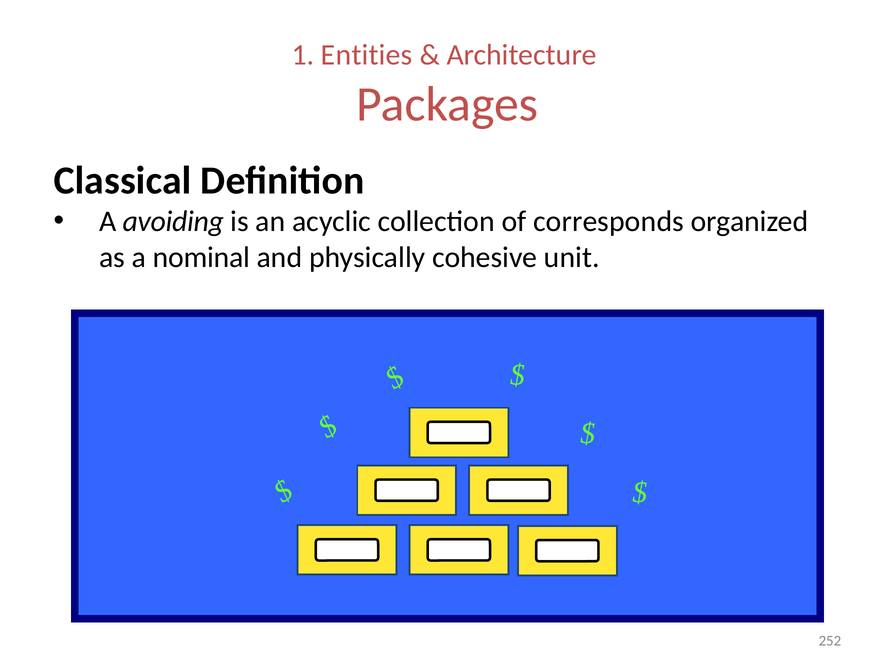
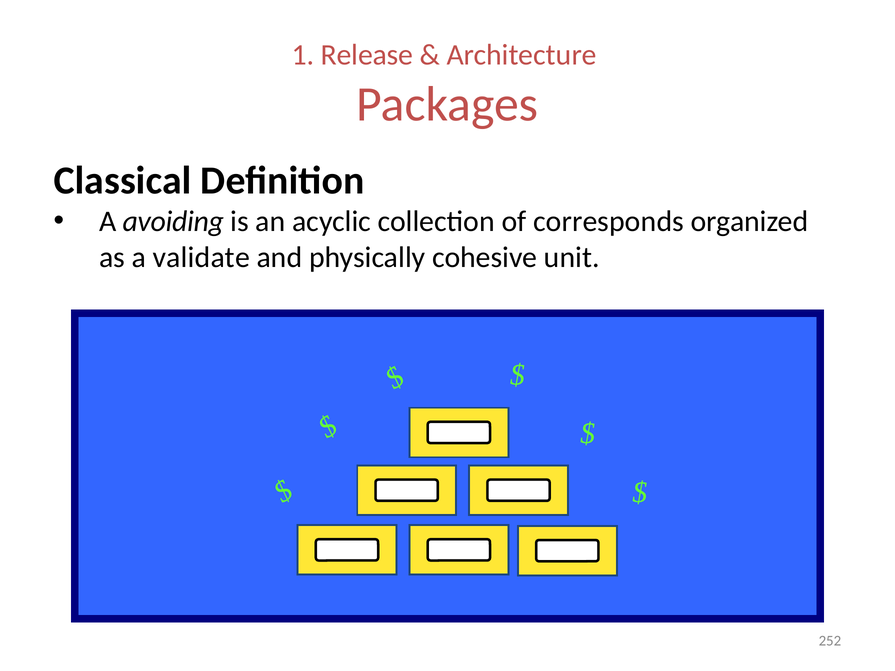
Entities: Entities -> Release
nominal: nominal -> validate
